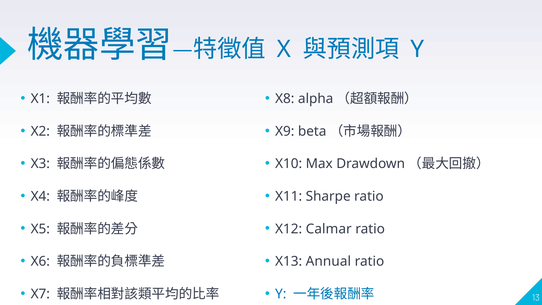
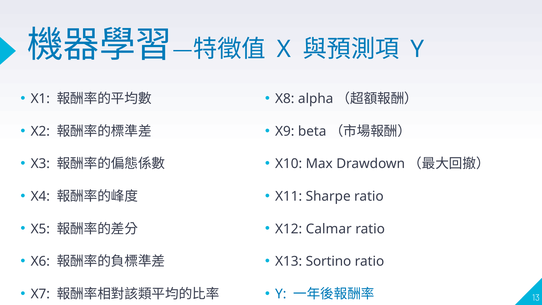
Annual: Annual -> Sortino
